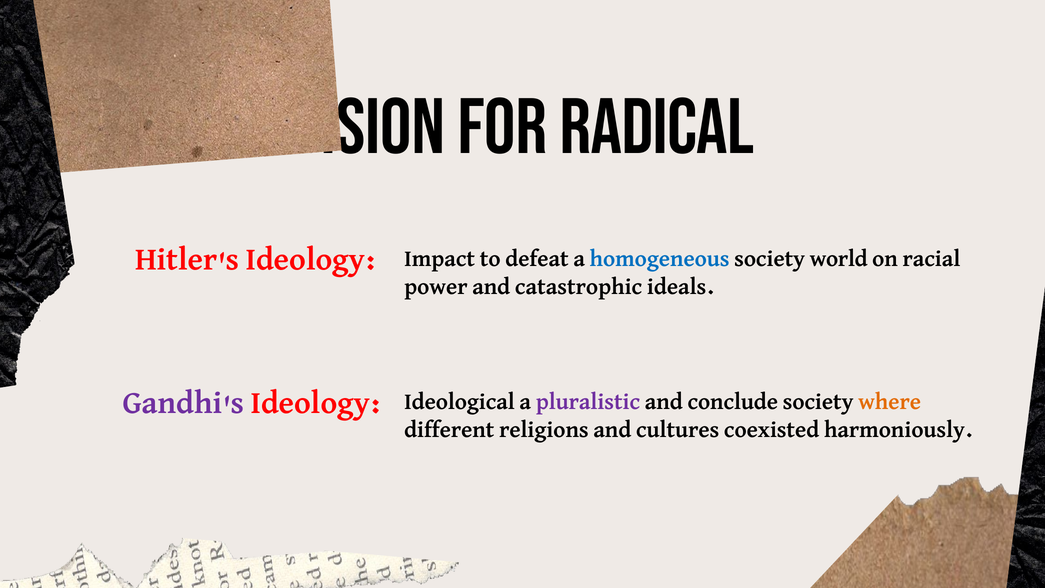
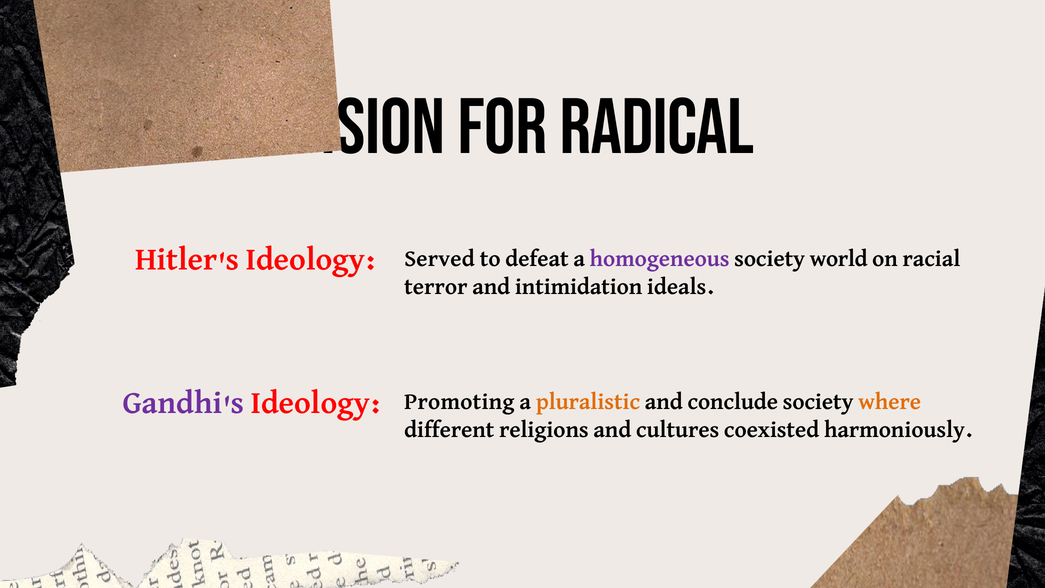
Impact: Impact -> Served
homogeneous colour: blue -> purple
power: power -> terror
catastrophic: catastrophic -> intimidation
Ideological: Ideological -> Promoting
pluralistic colour: purple -> orange
